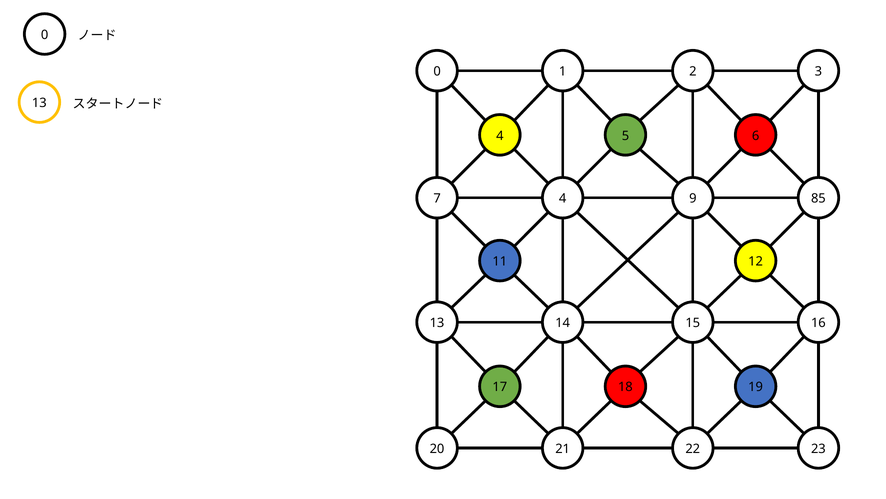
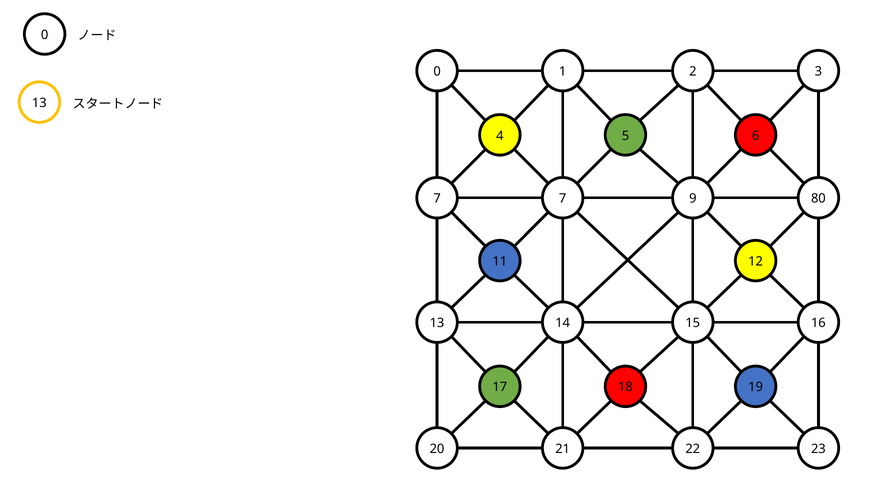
7 4: 4 -> 7
85: 85 -> 80
